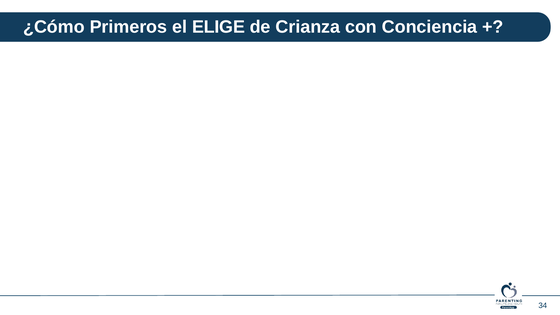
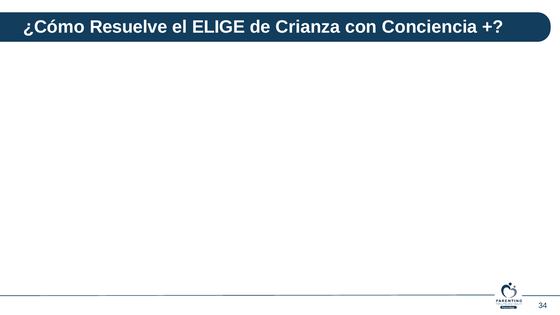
Primeros: Primeros -> Resuelve
